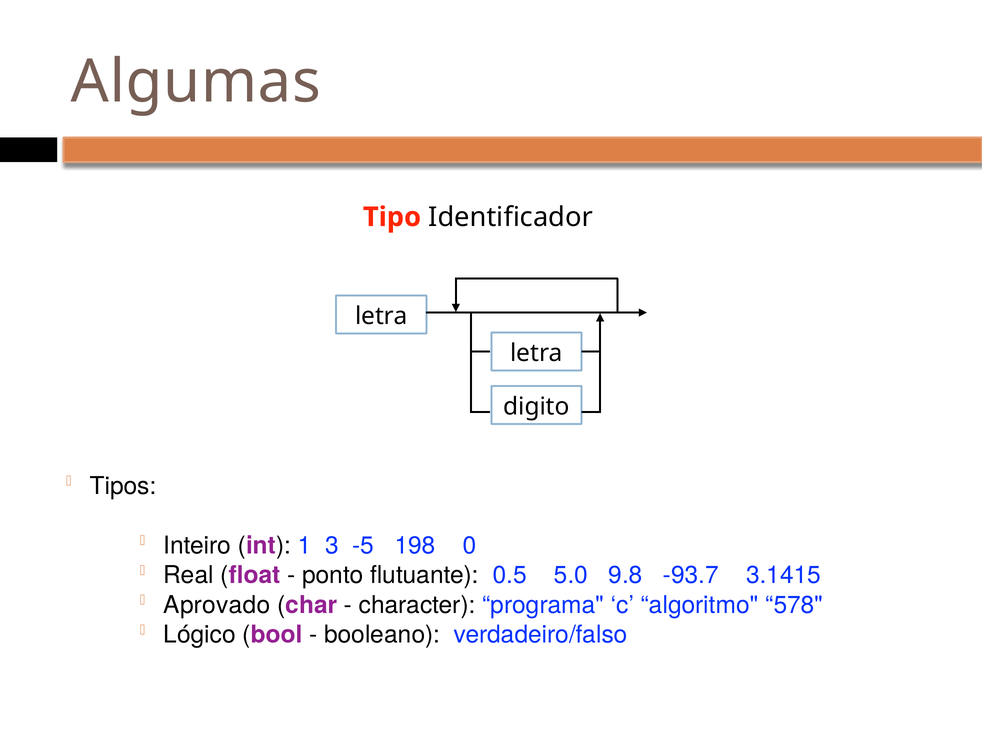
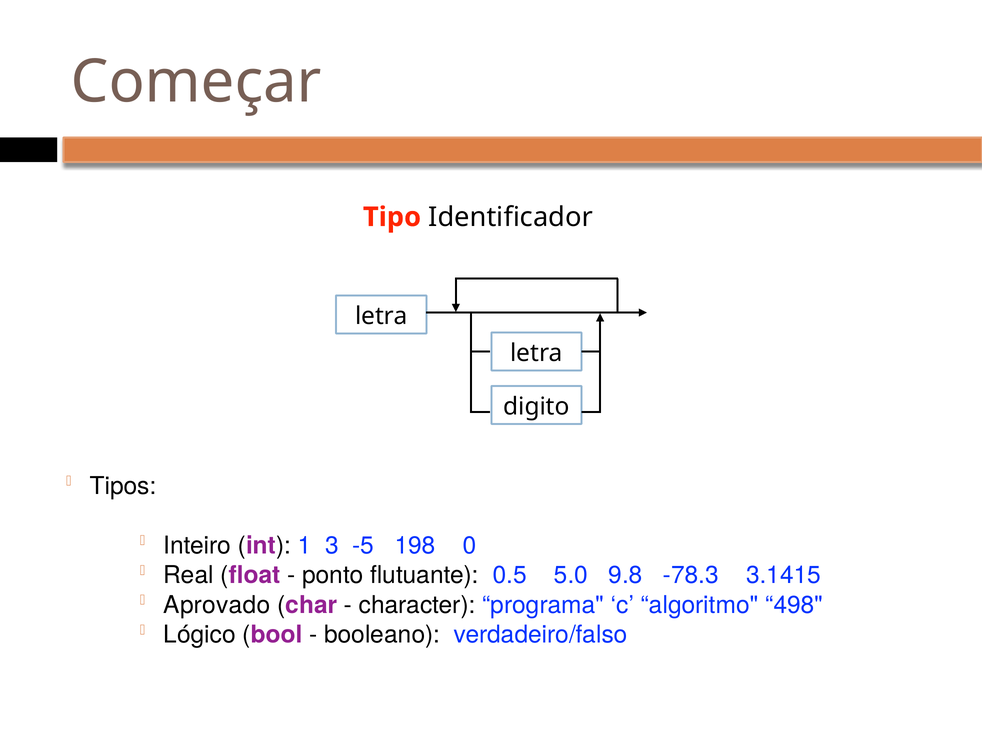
Algumas: Algumas -> Começar
-93.7: -93.7 -> -78.3
578: 578 -> 498
